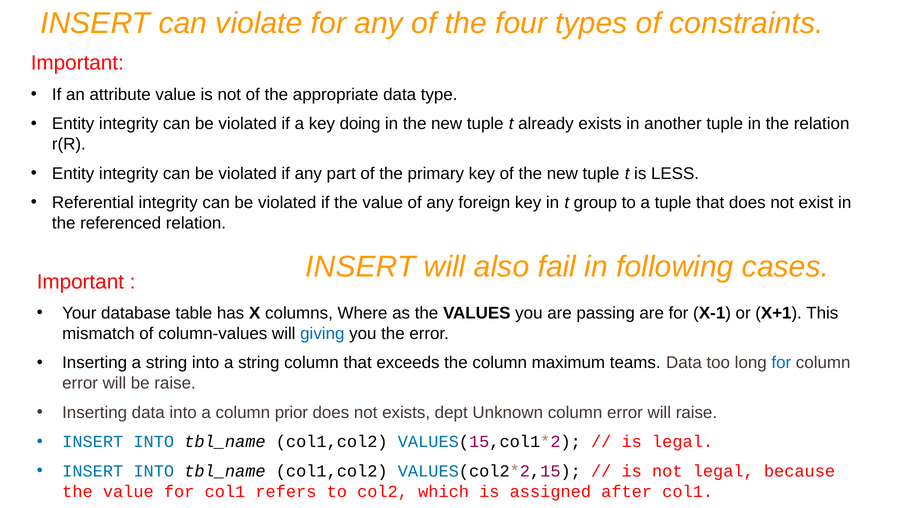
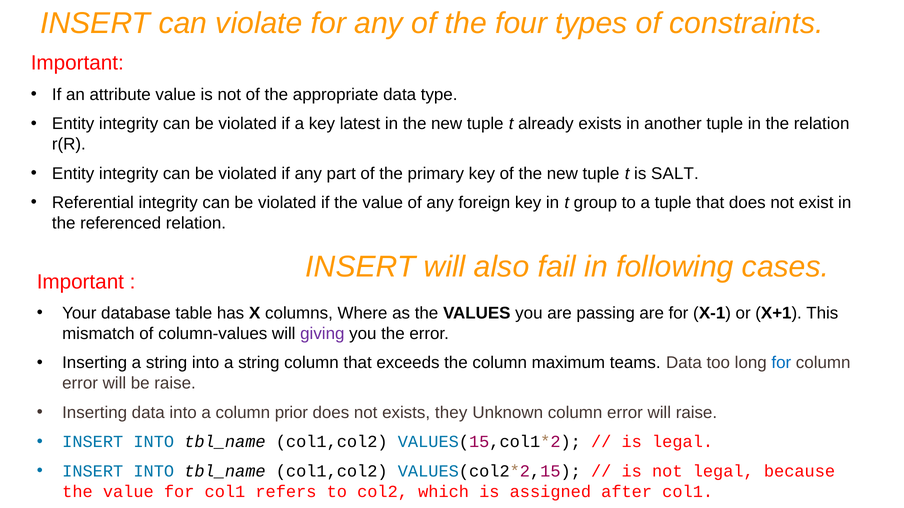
doing: doing -> latest
LESS: LESS -> SALT
giving colour: blue -> purple
dept: dept -> they
